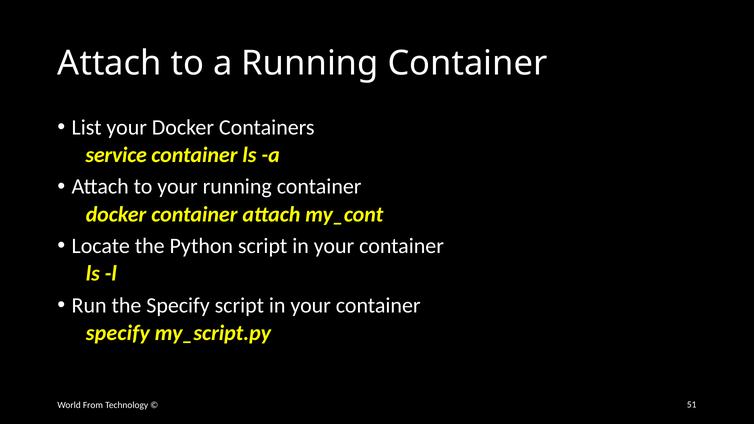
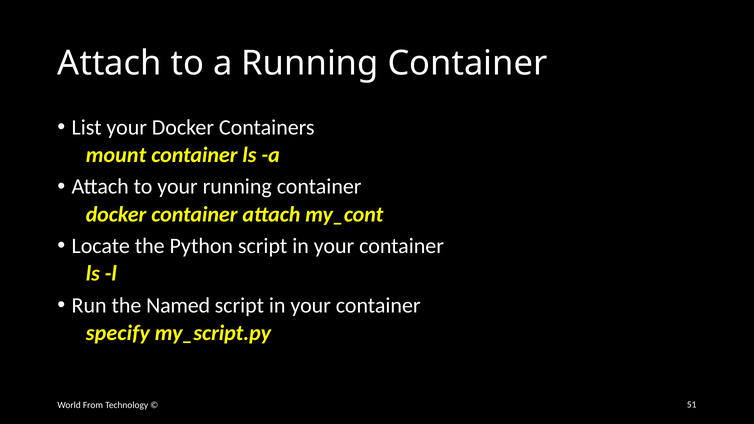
service: service -> mount
the Specify: Specify -> Named
